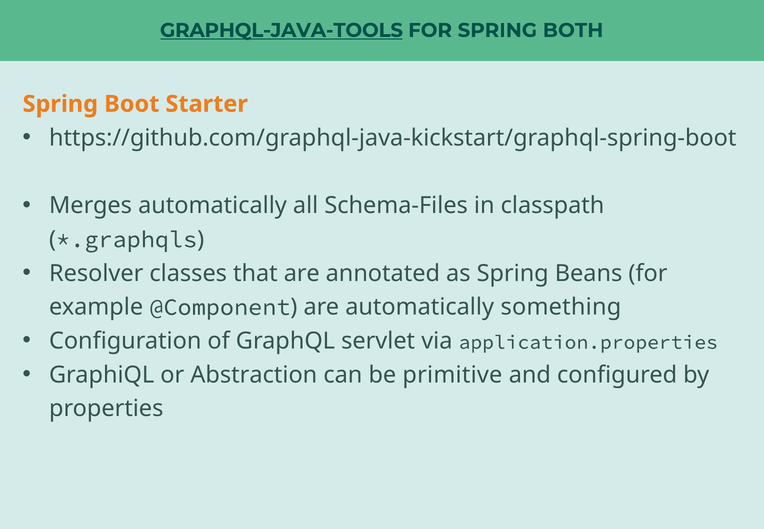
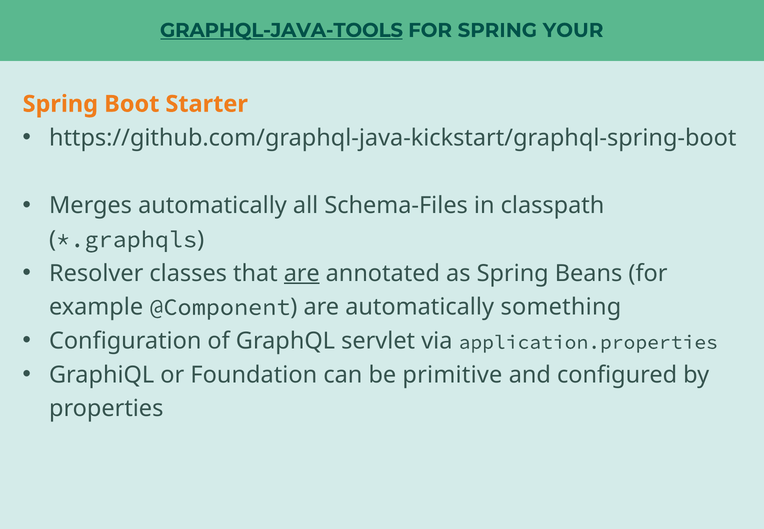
BOTH: BOTH -> YOUR
are at (302, 273) underline: none -> present
Abstraction: Abstraction -> Foundation
